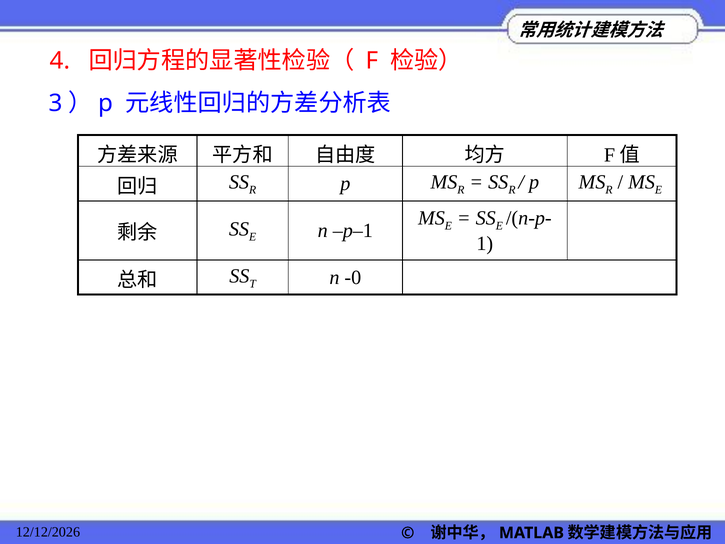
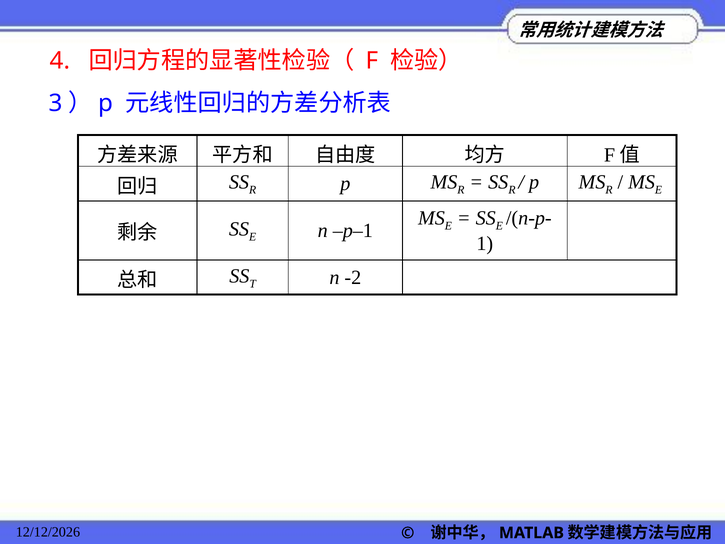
-0: -0 -> -2
